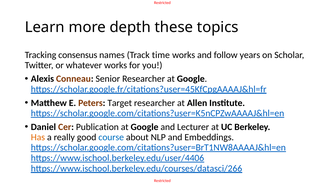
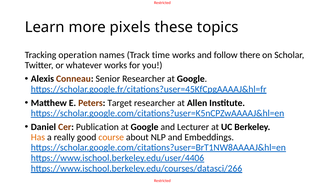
depth: depth -> pixels
consensus: consensus -> operation
years: years -> there
course colour: blue -> orange
